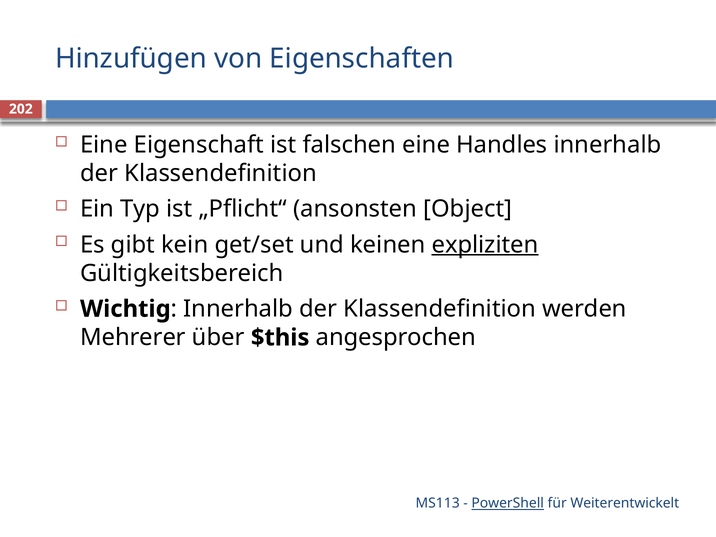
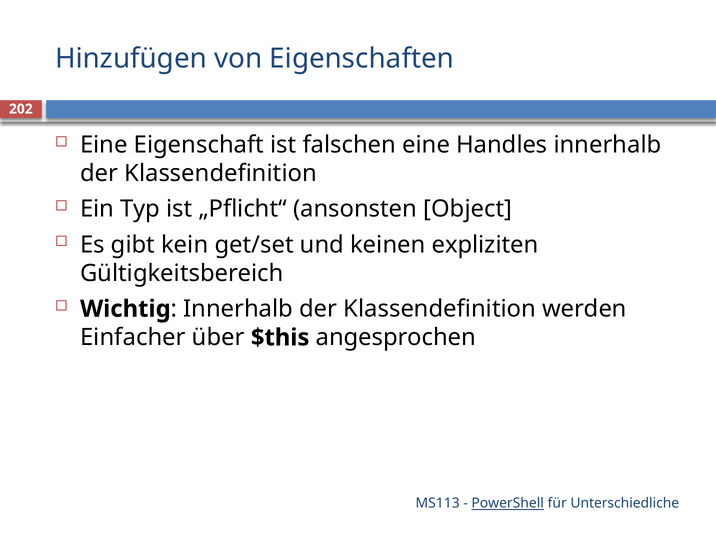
expliziten underline: present -> none
Mehrerer: Mehrerer -> Einfacher
Weiterentwickelt: Weiterentwickelt -> Unterschiedliche
